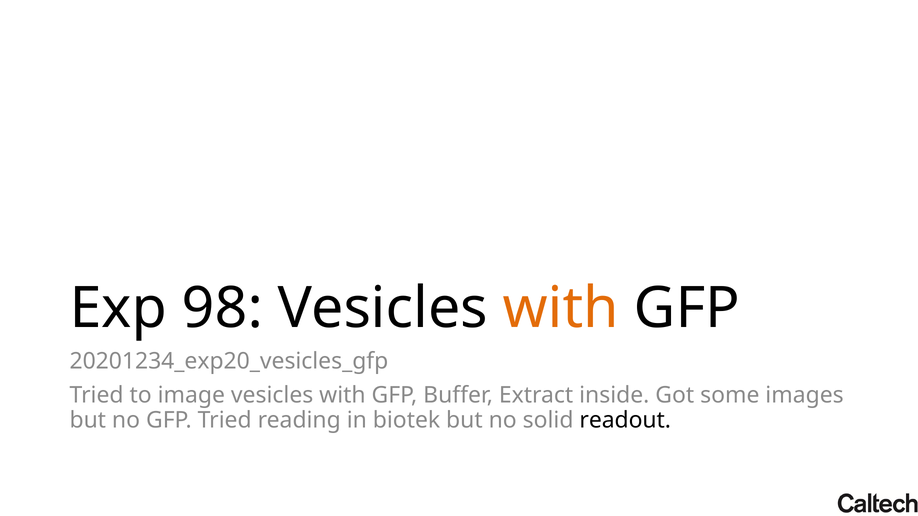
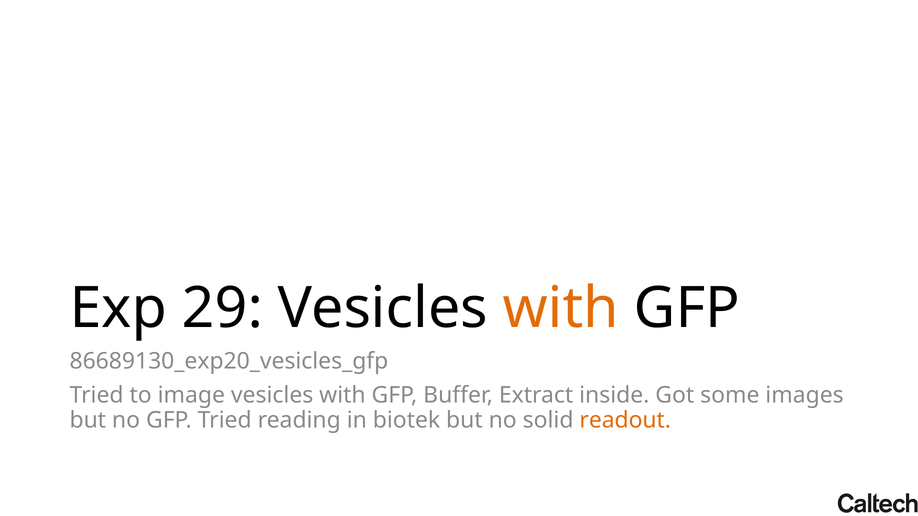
98: 98 -> 29
20201234_exp20_vesicles_gfp: 20201234_exp20_vesicles_gfp -> 86689130_exp20_vesicles_gfp
readout colour: black -> orange
